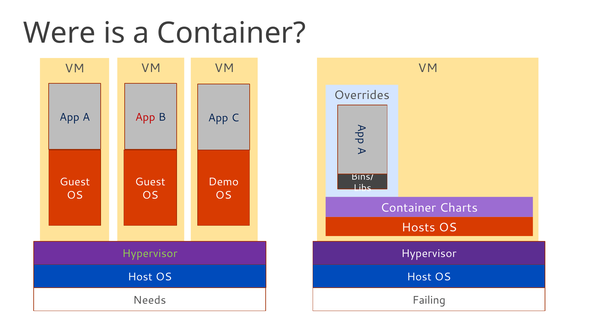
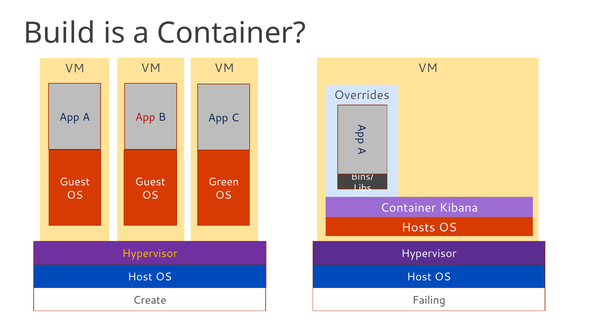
Were: Were -> Build
Demo: Demo -> Green
Charts: Charts -> Kibana
Hypervisor at (150, 254) colour: light green -> yellow
Needs: Needs -> Create
